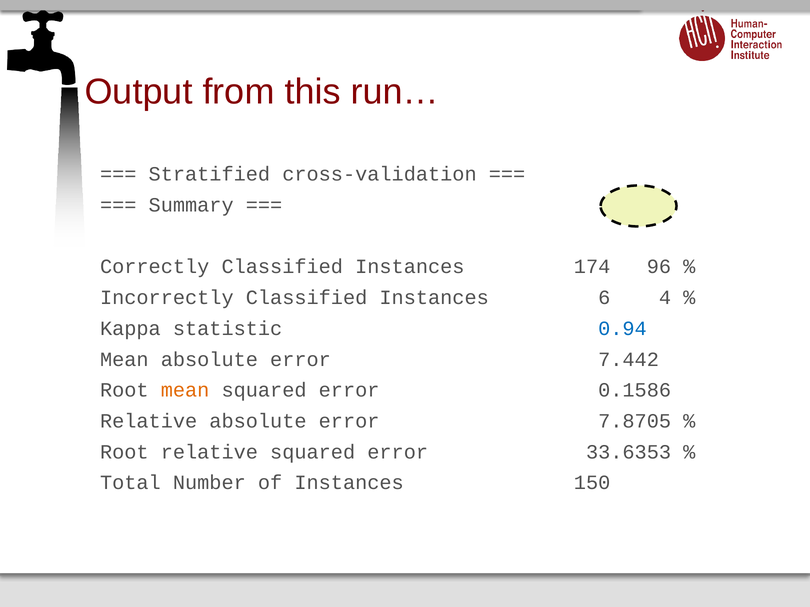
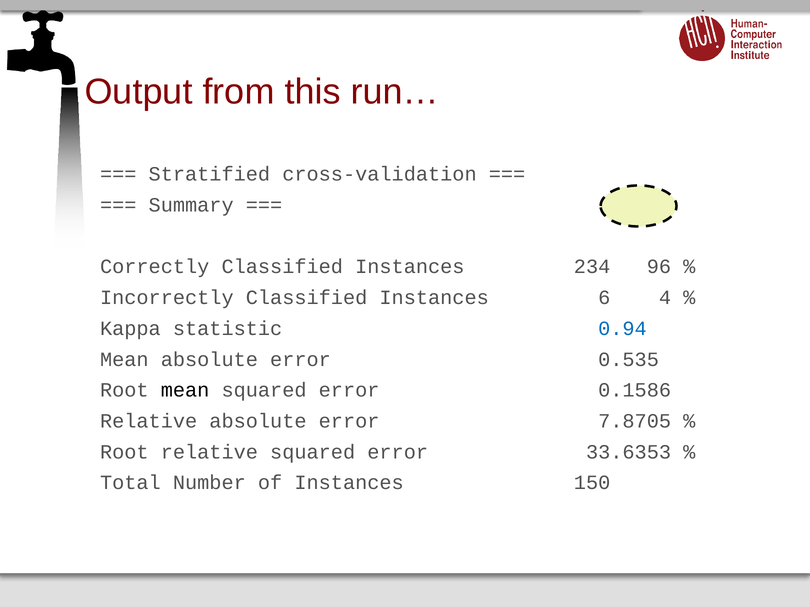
174: 174 -> 234
7.442: 7.442 -> 0.535
mean at (185, 391) colour: orange -> black
